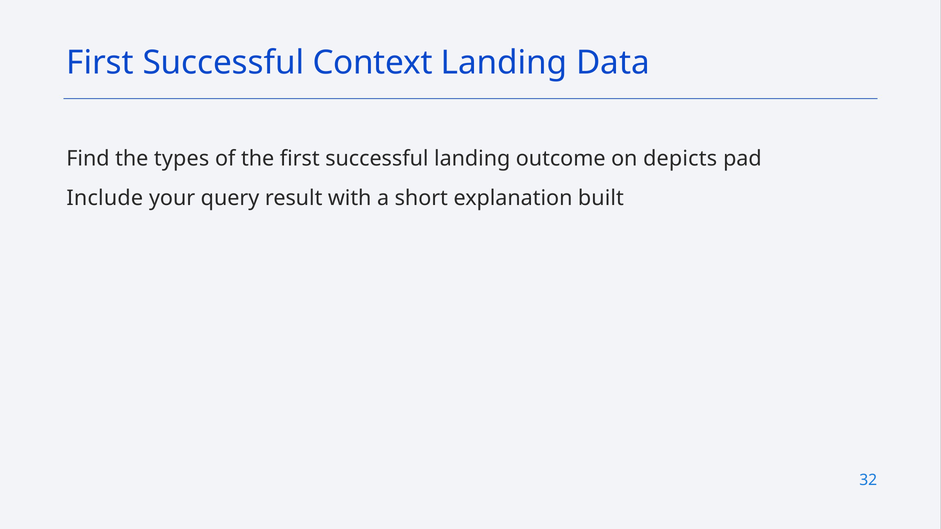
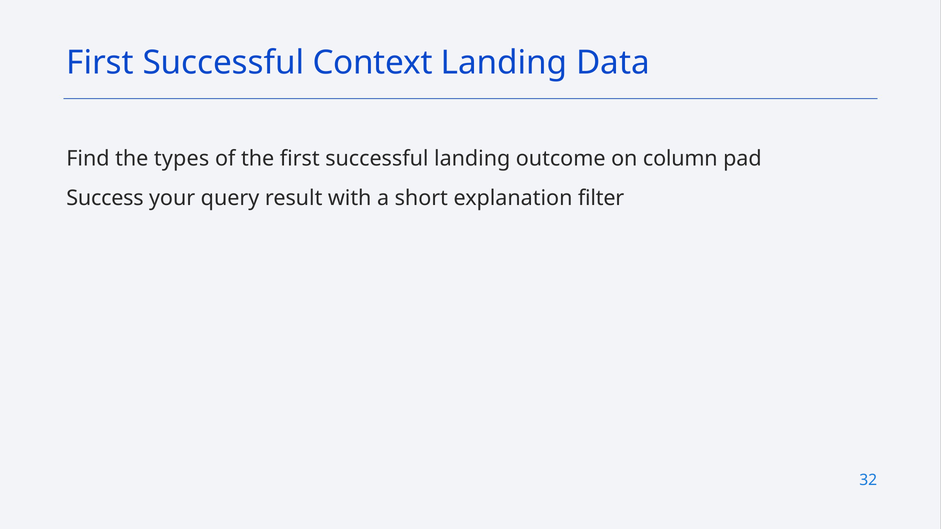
depicts: depicts -> column
Include: Include -> Success
built: built -> filter
